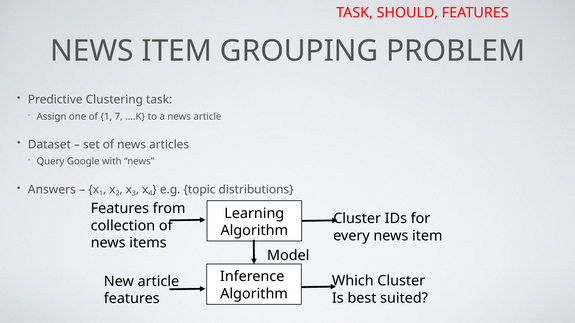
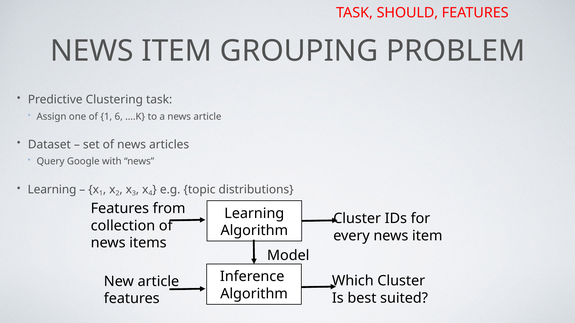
7: 7 -> 6
Answers at (52, 190): Answers -> Learning
